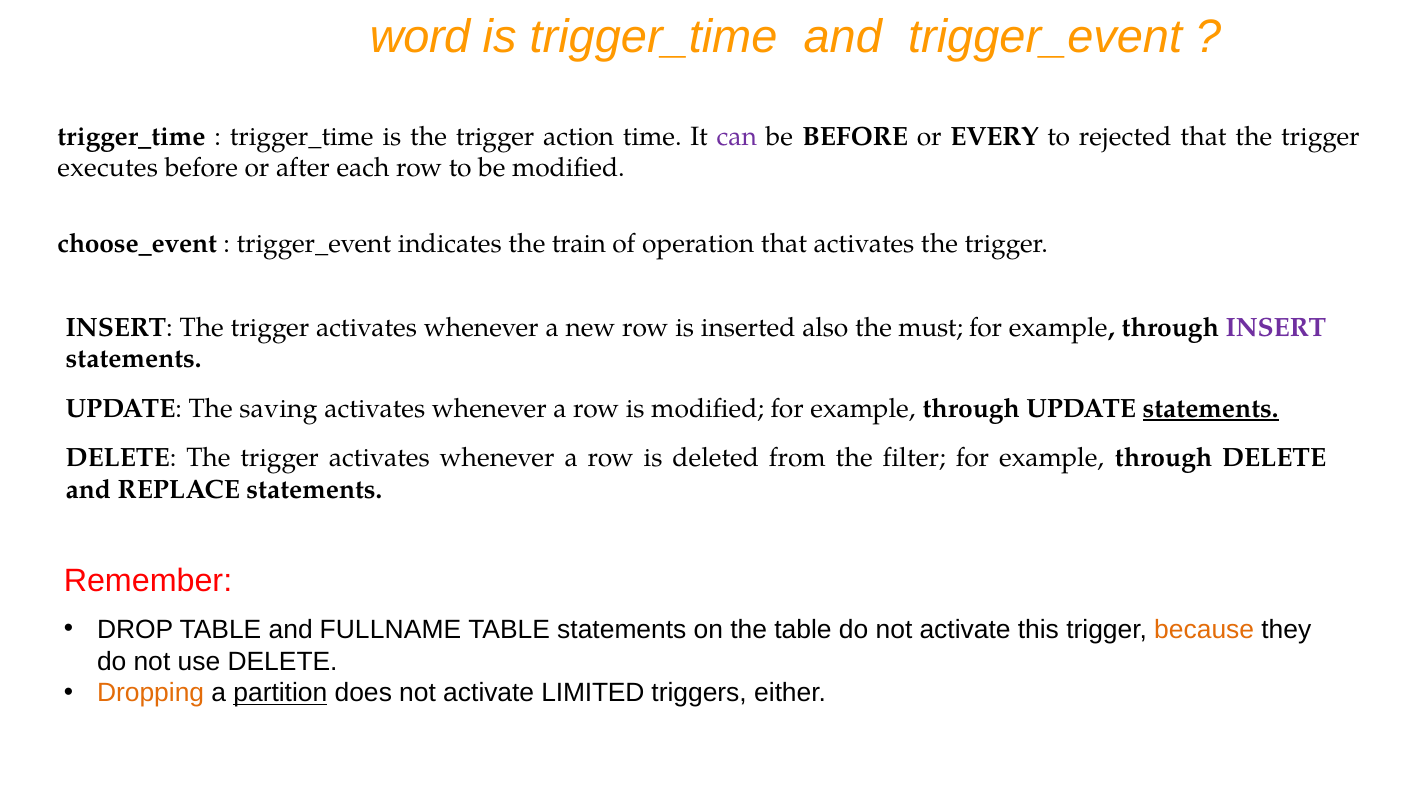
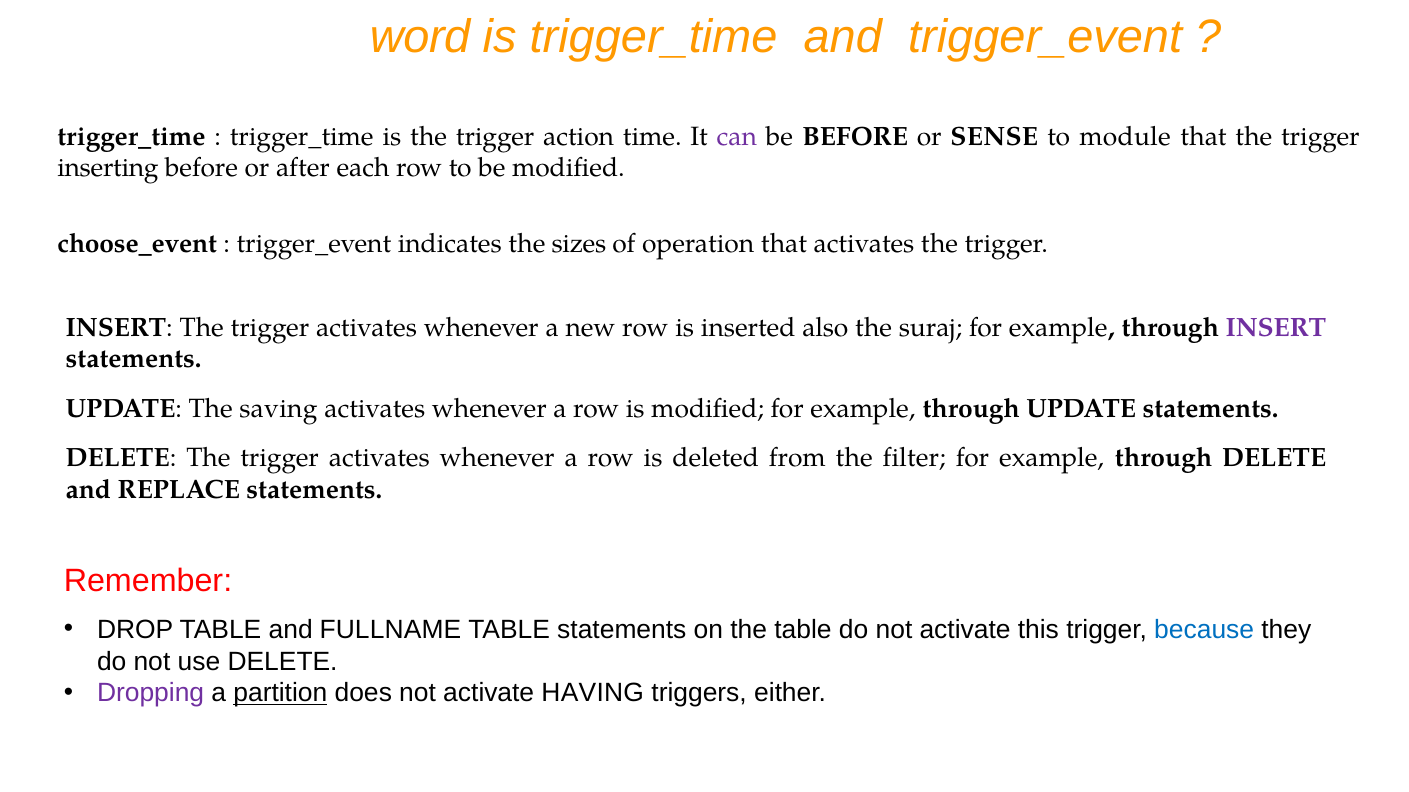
EVERY: EVERY -> SENSE
rejected: rejected -> module
executes: executes -> inserting
train: train -> sizes
must: must -> suraj
statements at (1211, 409) underline: present -> none
because colour: orange -> blue
Dropping colour: orange -> purple
LIMITED: LIMITED -> HAVING
